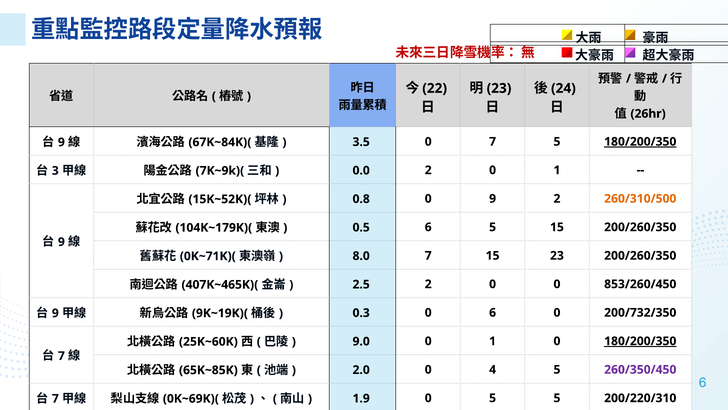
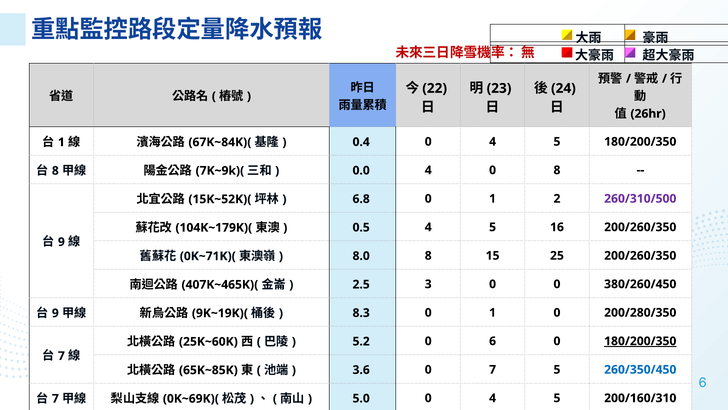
9 at (61, 142): 9 -> 1
3.5: 3.5 -> 0.4
7 at (493, 142): 7 -> 4
180/200/350 at (640, 142) underline: present -> none
3 at (55, 171): 3 -> 8
0.0 2: 2 -> 4
1 at (557, 170): 1 -> 8
0.8: 0.8 -> 6.8
9 at (493, 198): 9 -> 1
260/310/500 colour: orange -> purple
0.5 6: 6 -> 4
5 15: 15 -> 16
8.0 7: 7 -> 8
15 23: 23 -> 25
2.5 2: 2 -> 3
853/260/450: 853/260/450 -> 380/260/450
0.3: 0.3 -> 8.3
6 at (493, 312): 6 -> 1
200/732/350: 200/732/350 -> 200/280/350
9.0: 9.0 -> 5.2
1 at (493, 341): 1 -> 6
2.0: 2.0 -> 3.6
0 4: 4 -> 7
260/350/450 colour: purple -> blue
1.9: 1.9 -> 5.0
5 at (493, 398): 5 -> 4
200/220/310: 200/220/310 -> 200/160/310
